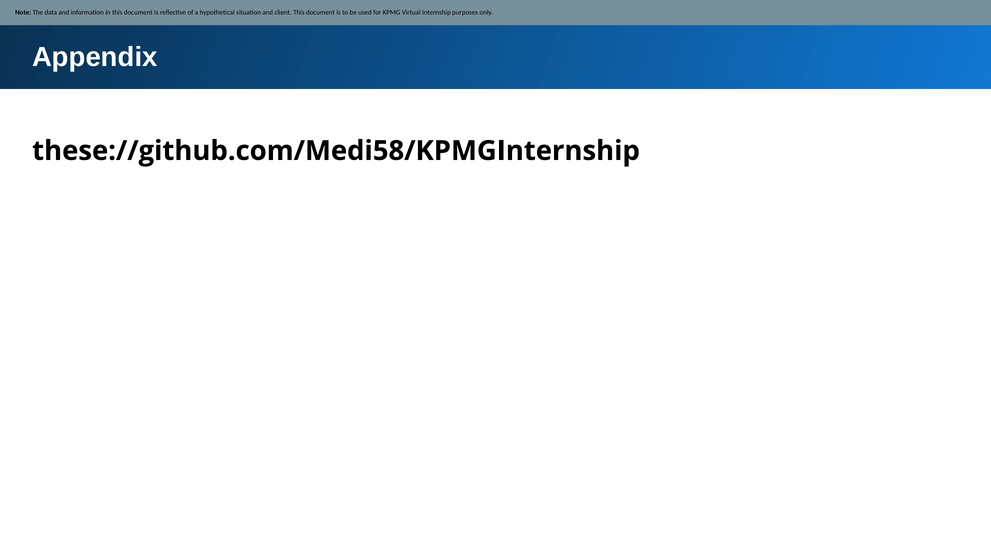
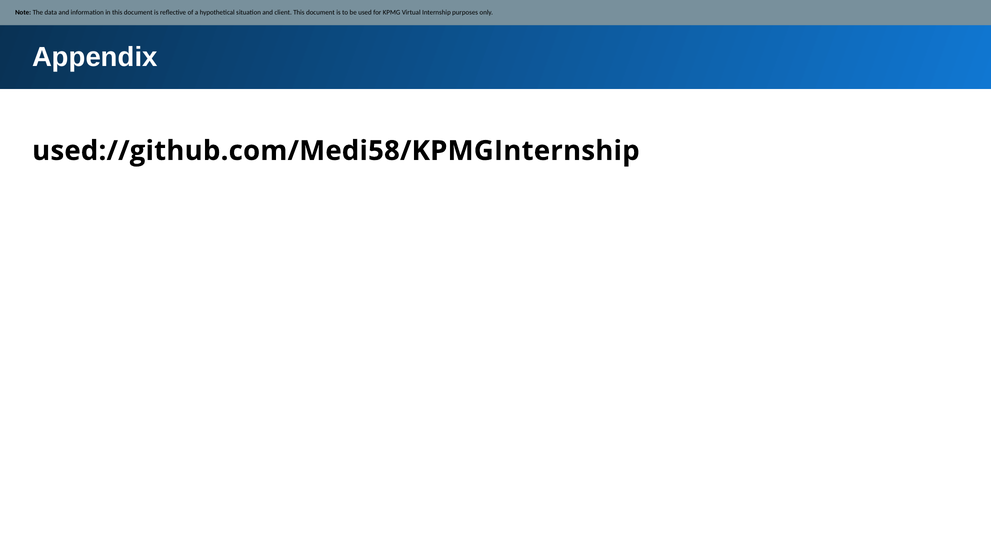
these://github.com/Medi58/KPMGInternship: these://github.com/Medi58/KPMGInternship -> used://github.com/Medi58/KPMGInternship
